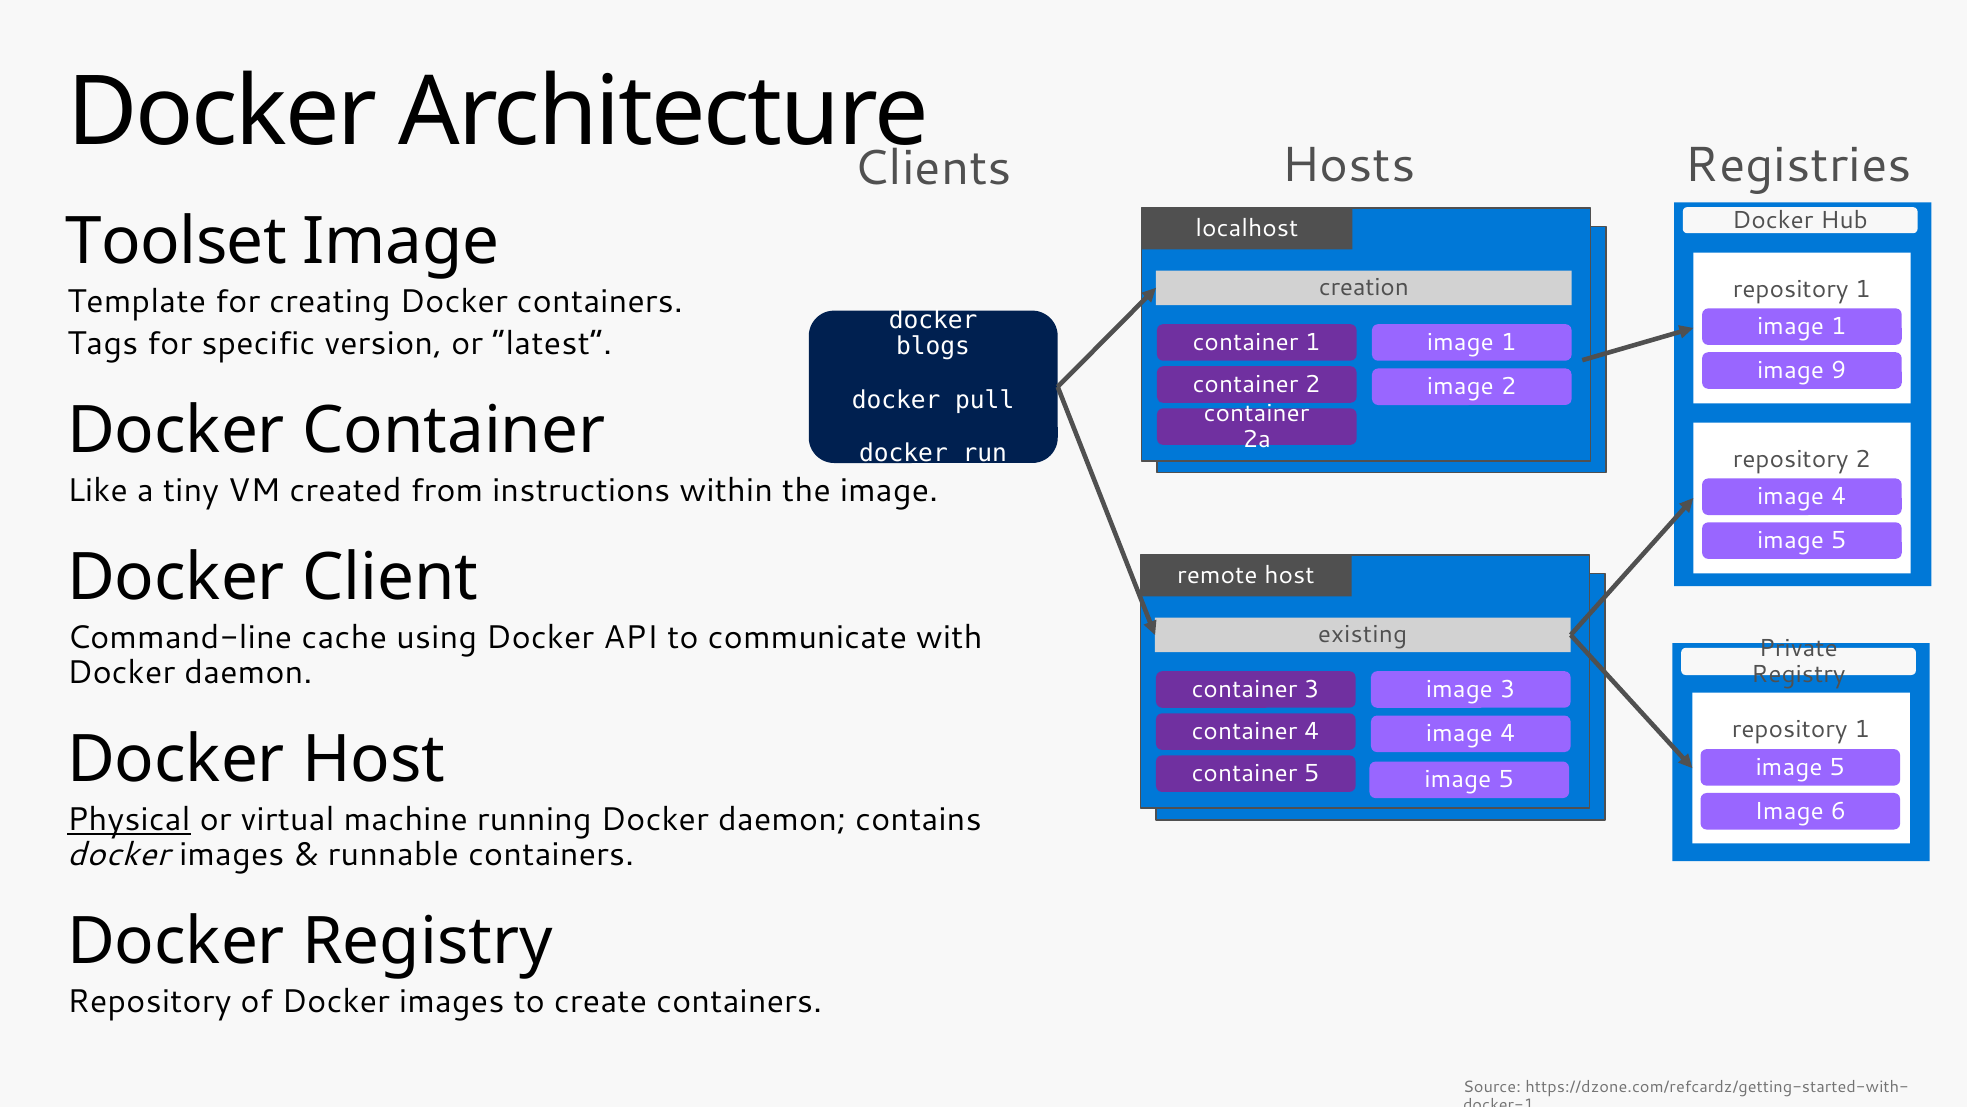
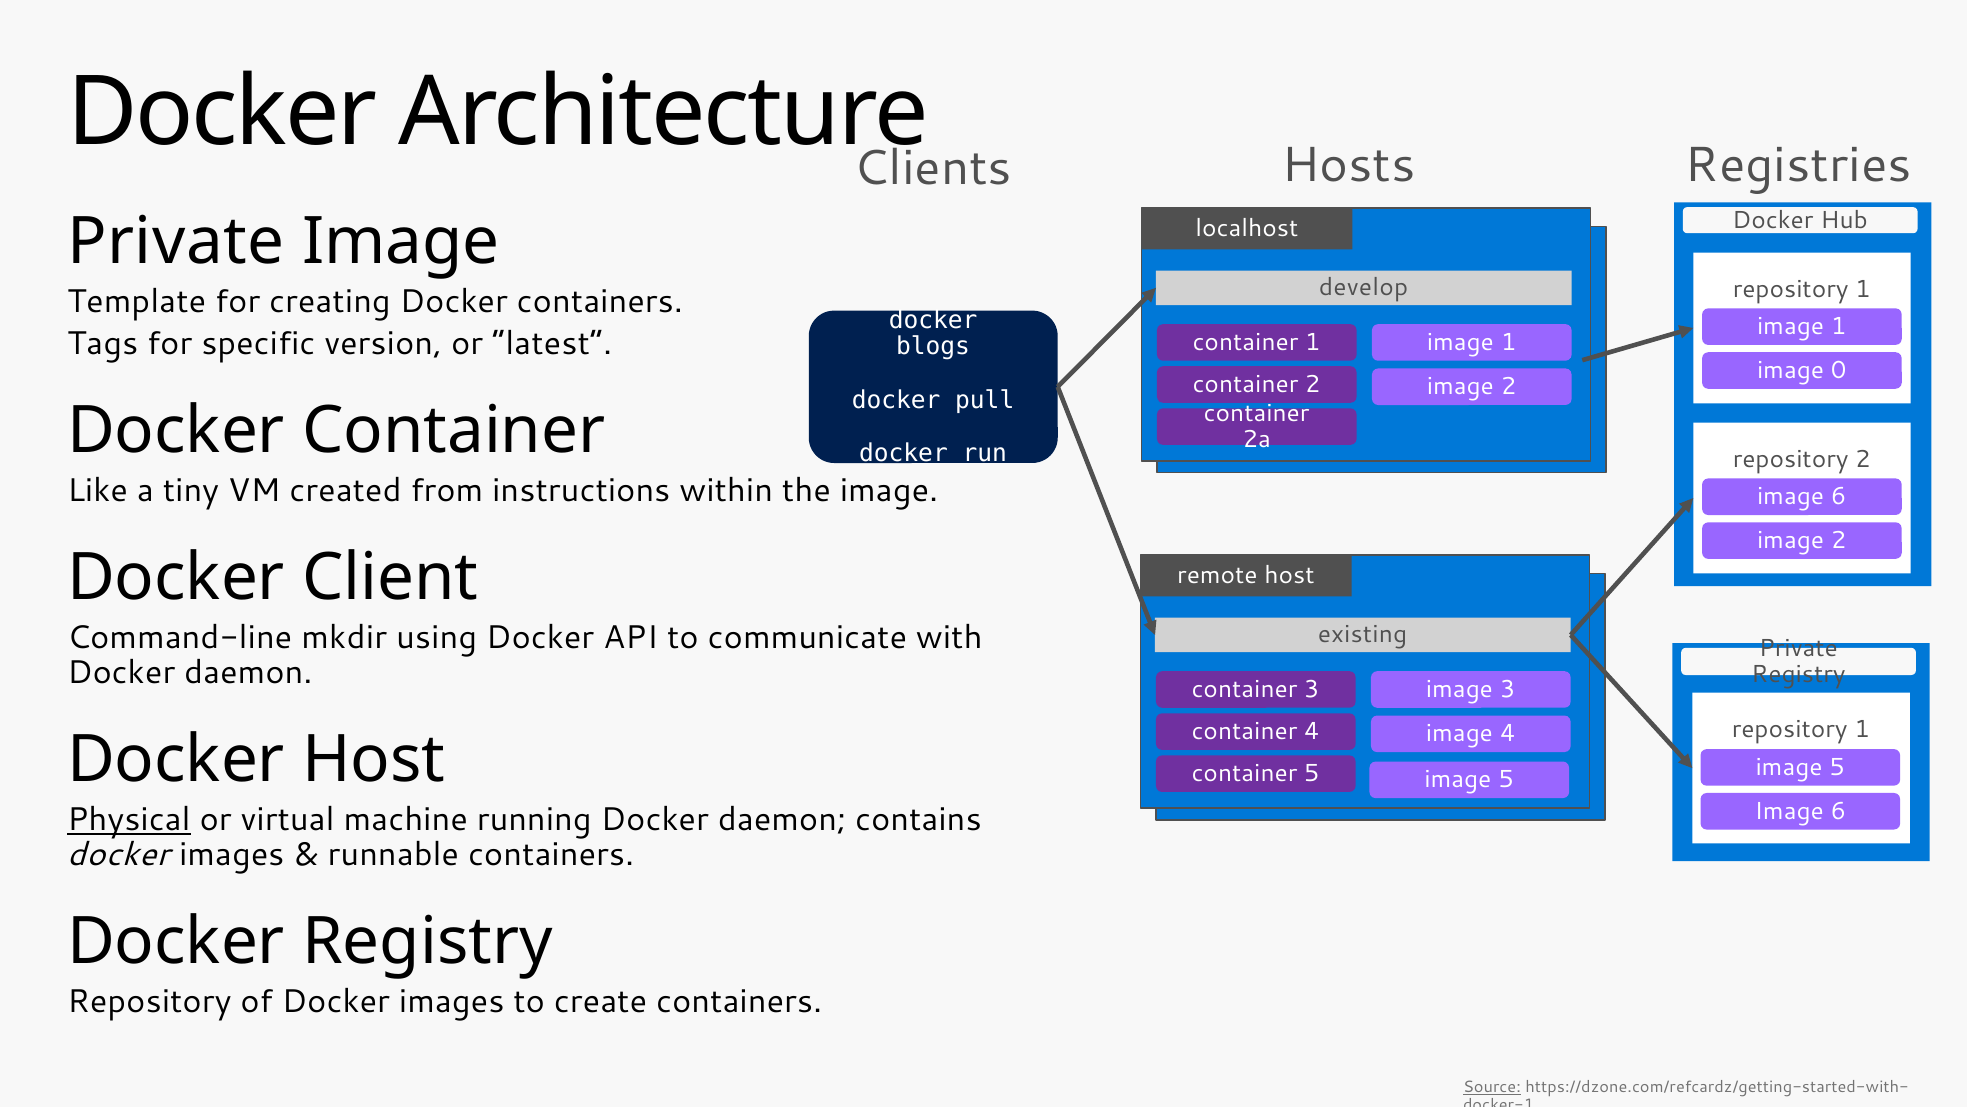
Toolset at (176, 242): Toolset -> Private
creation: creation -> develop
9: 9 -> 0
4 at (1839, 496): 4 -> 6
5 at (1839, 540): 5 -> 2
cache: cache -> mkdir
Source underline: none -> present
